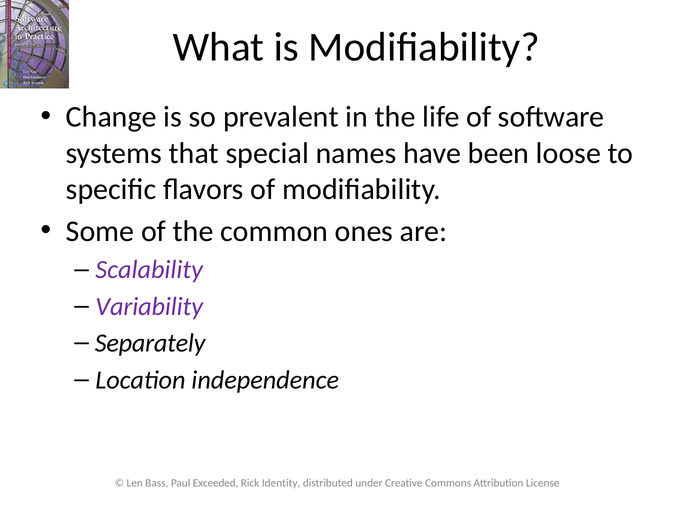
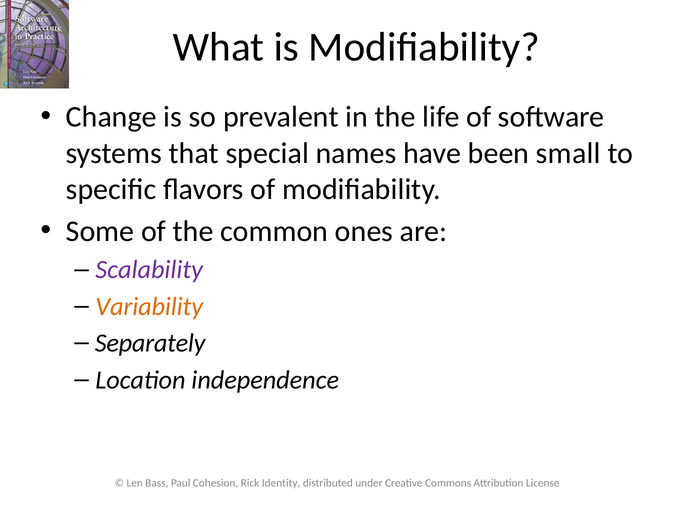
loose: loose -> small
Variability colour: purple -> orange
Exceeded: Exceeded -> Cohesion
